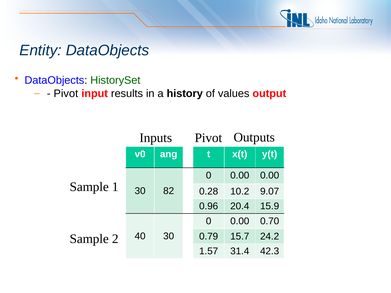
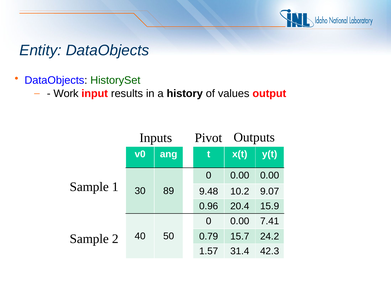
Pivot at (66, 94): Pivot -> Work
82: 82 -> 89
0.28: 0.28 -> 9.48
0.70: 0.70 -> 7.41
40 30: 30 -> 50
